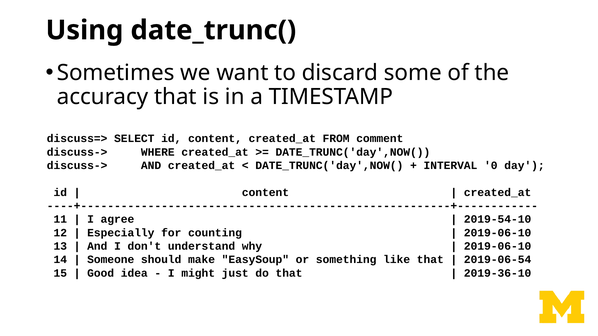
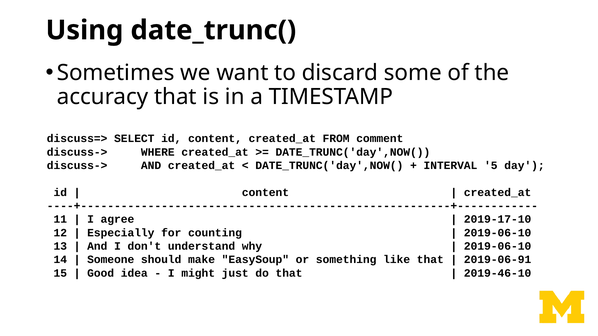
0: 0 -> 5
2019-54-10: 2019-54-10 -> 2019-17-10
2019-06-54: 2019-06-54 -> 2019-06-91
2019-36-10: 2019-36-10 -> 2019-46-10
